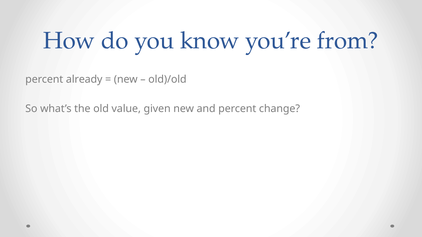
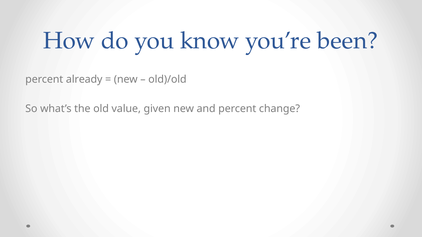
from: from -> been
